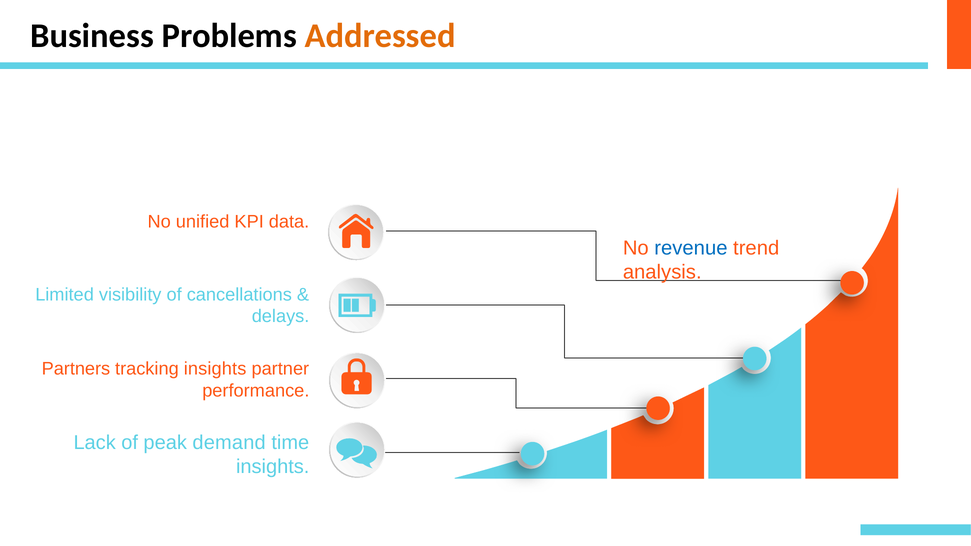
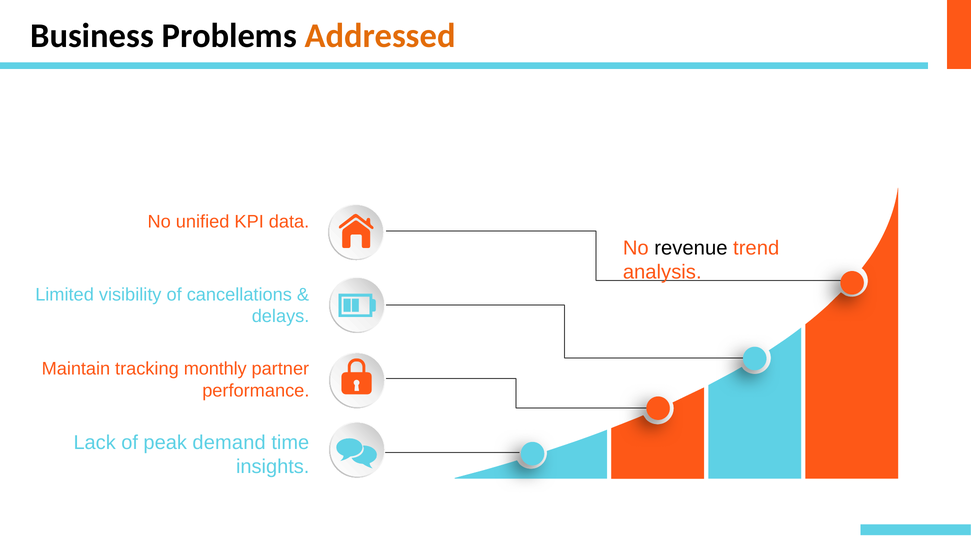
revenue colour: blue -> black
Partners: Partners -> Maintain
tracking insights: insights -> monthly
